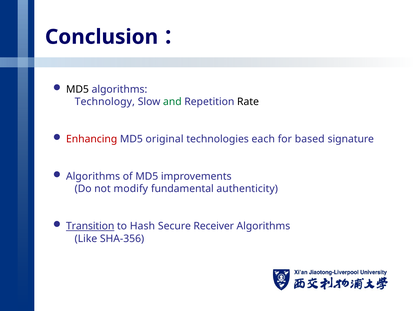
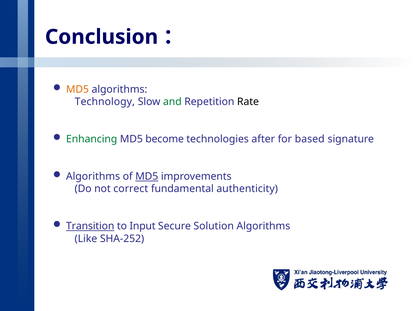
MD5 at (77, 89) colour: black -> orange
Enhancing colour: red -> green
original: original -> become
each: each -> after
MD5 at (147, 177) underline: none -> present
modify: modify -> correct
Hash: Hash -> Input
Receiver: Receiver -> Solution
SHA-356: SHA-356 -> SHA-252
